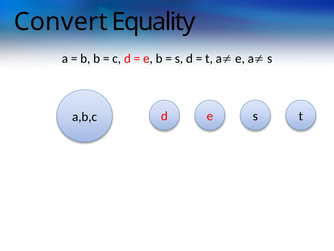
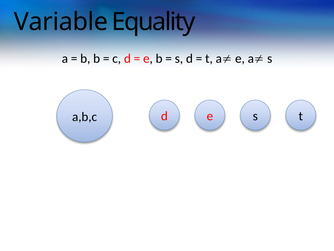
Convert: Convert -> Variable
